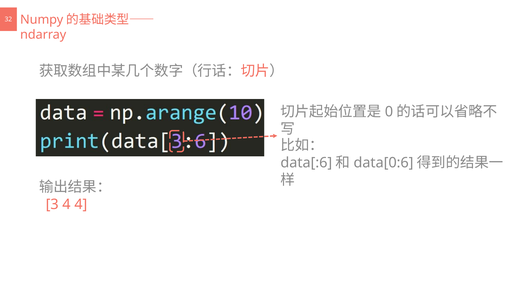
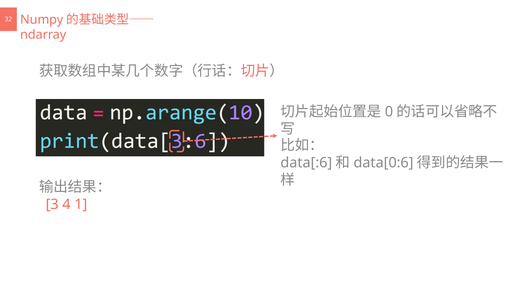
4 4: 4 -> 1
